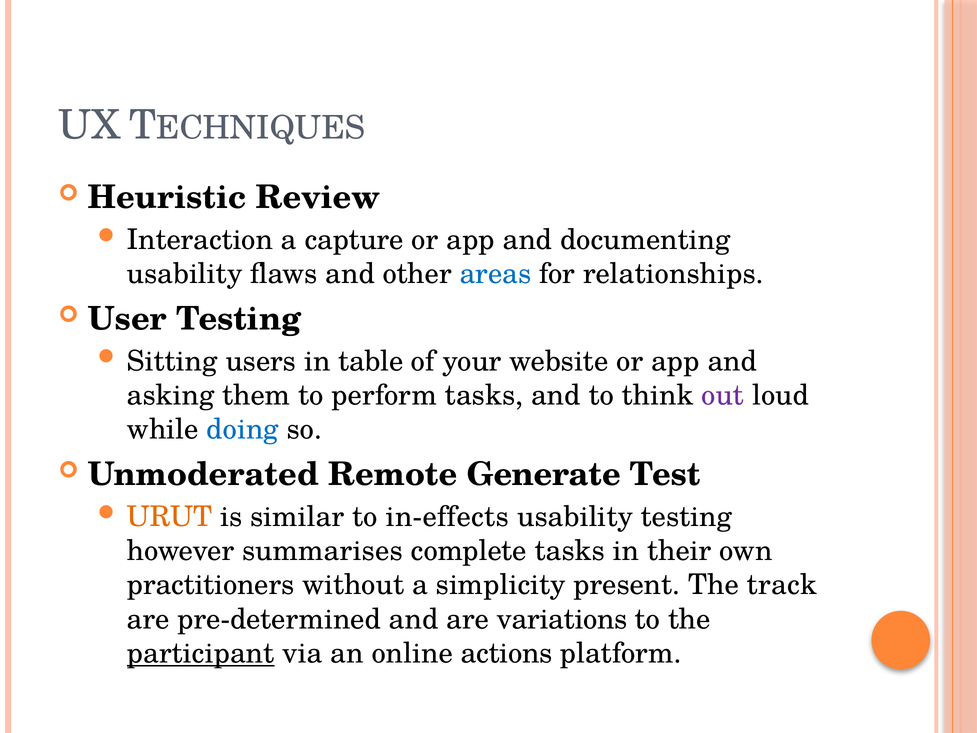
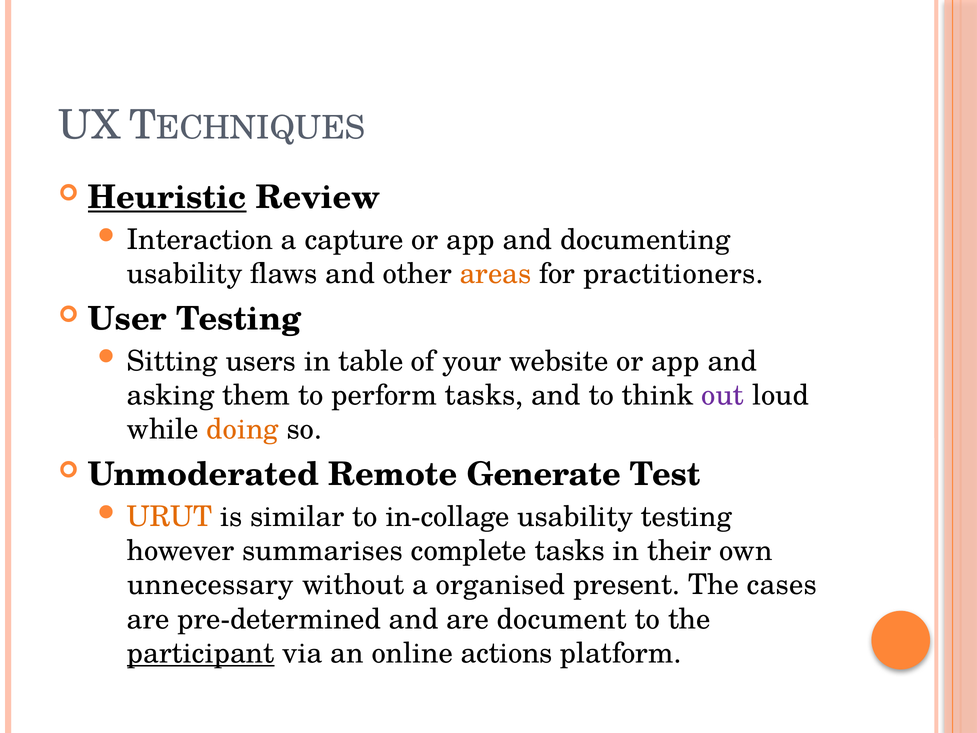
Heuristic underline: none -> present
areas colour: blue -> orange
relationships: relationships -> practitioners
doing colour: blue -> orange
in-effects: in-effects -> in-collage
practitioners: practitioners -> unnecessary
simplicity: simplicity -> organised
track: track -> cases
variations: variations -> document
